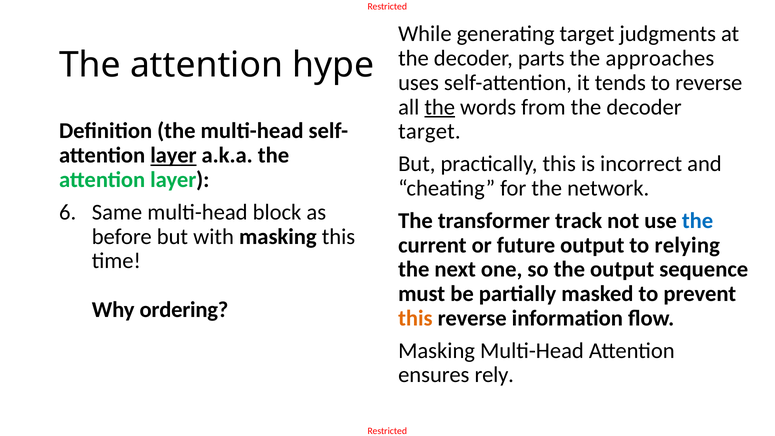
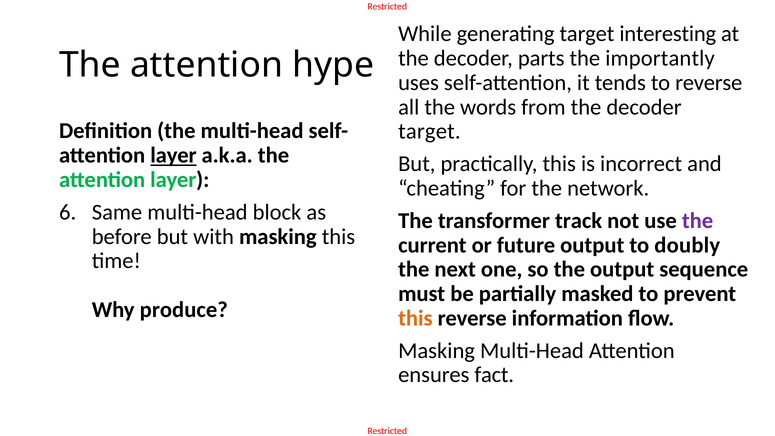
judgments: judgments -> interesting
approaches: approaches -> importantly
the at (440, 107) underline: present -> none
the at (698, 221) colour: blue -> purple
relying: relying -> doubly
ordering: ordering -> produce
rely: rely -> fact
